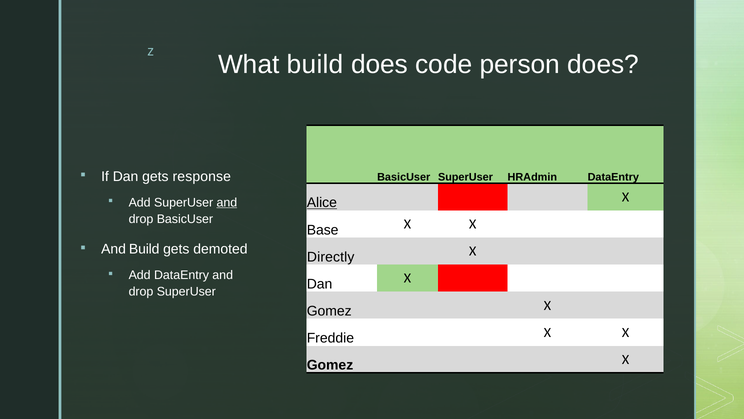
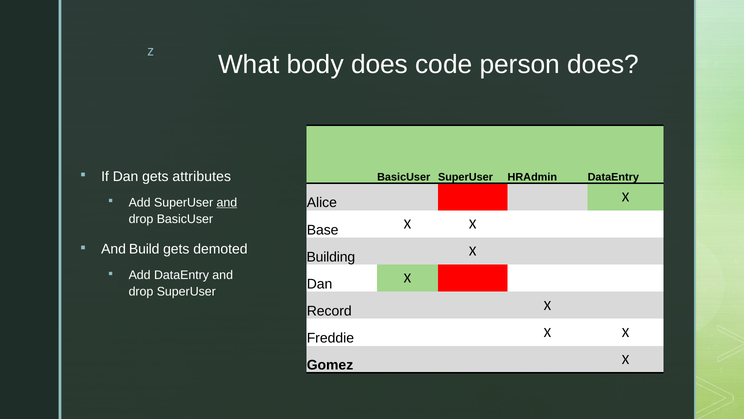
What build: build -> body
response: response -> attributes
Alice underline: present -> none
Directly: Directly -> Building
Gomez at (329, 311): Gomez -> Record
